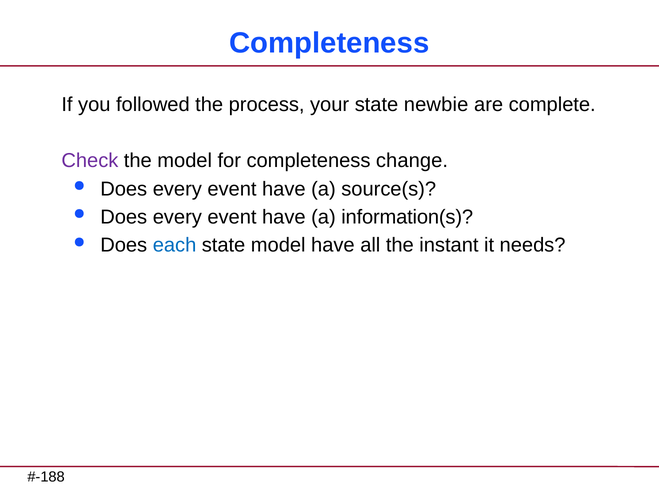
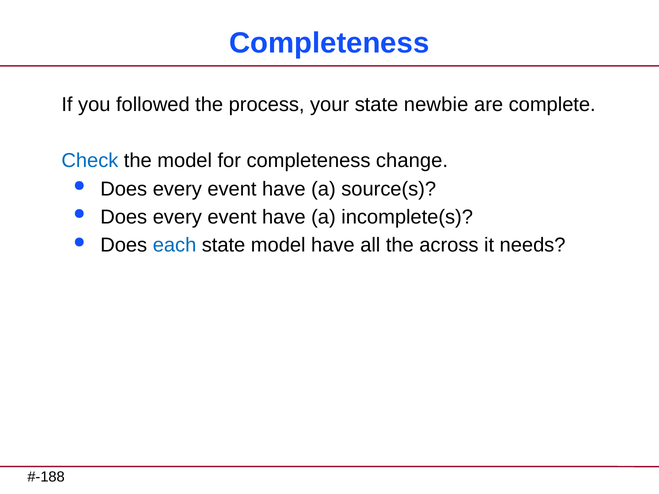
Check colour: purple -> blue
information(s: information(s -> incomplete(s
instant: instant -> across
